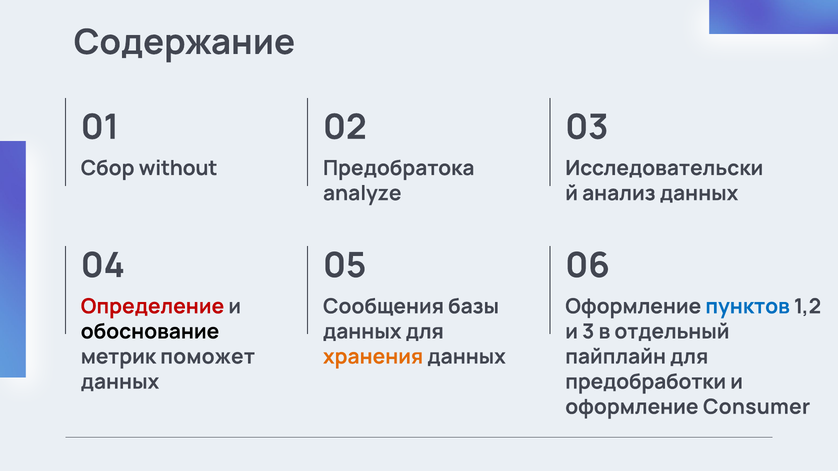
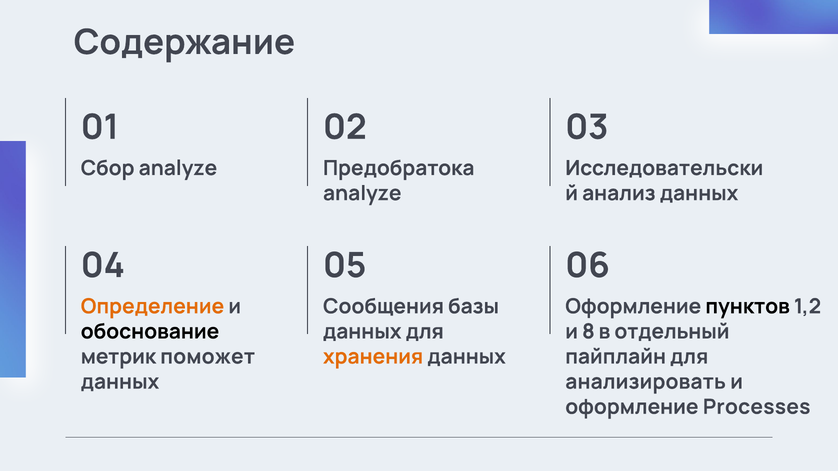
Сбор without: without -> analyze
Определение colour: red -> orange
пунктов colour: blue -> black
3: 3 -> 8
предобработки: предобработки -> анализировать
Consumer: Consumer -> Processes
